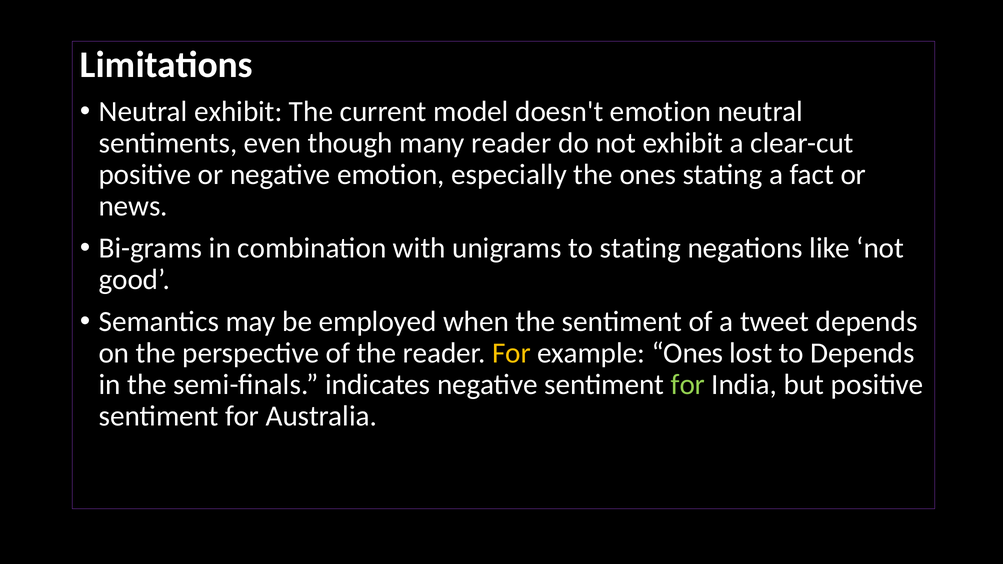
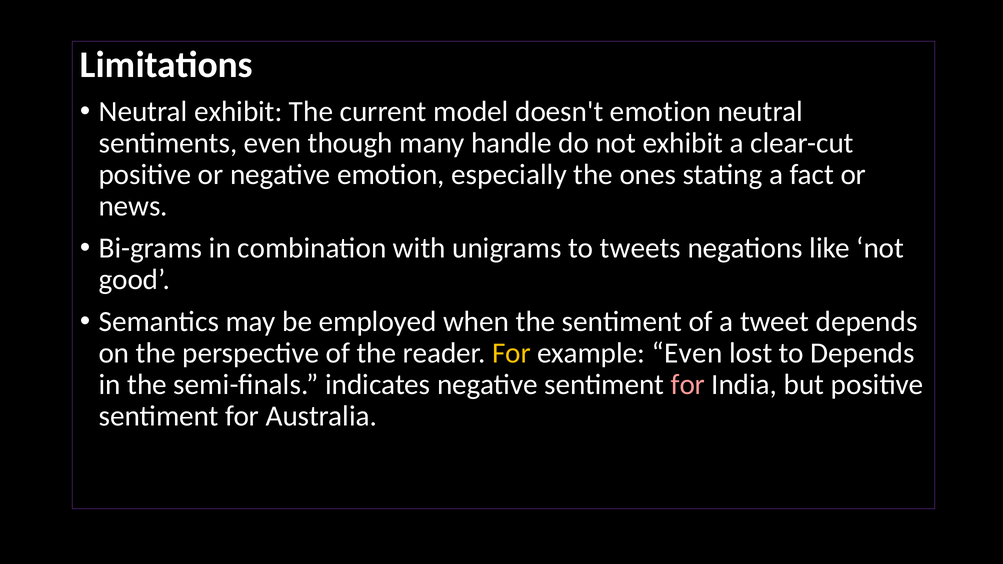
many reader: reader -> handle
to stating: stating -> tweets
example Ones: Ones -> Even
for at (688, 385) colour: light green -> pink
